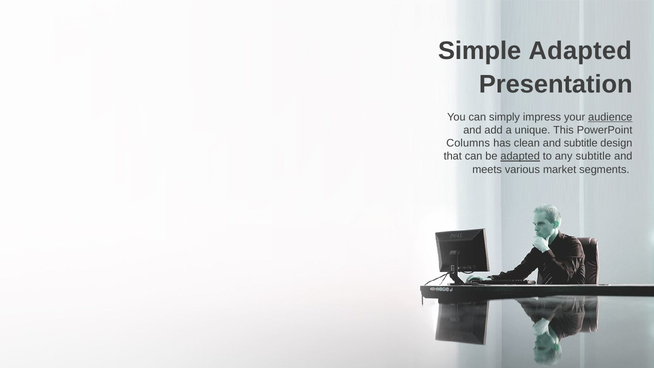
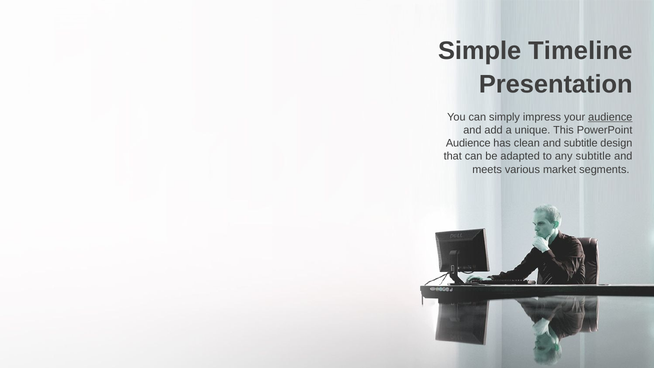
Simple Adapted: Adapted -> Timeline
Columns at (468, 143): Columns -> Audience
adapted at (520, 156) underline: present -> none
